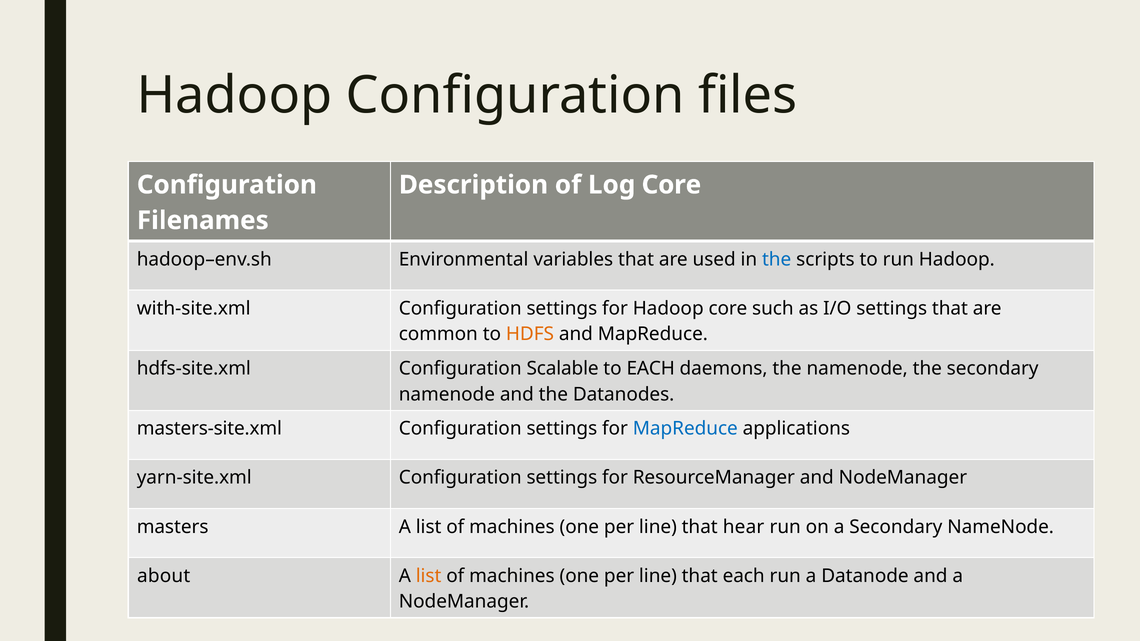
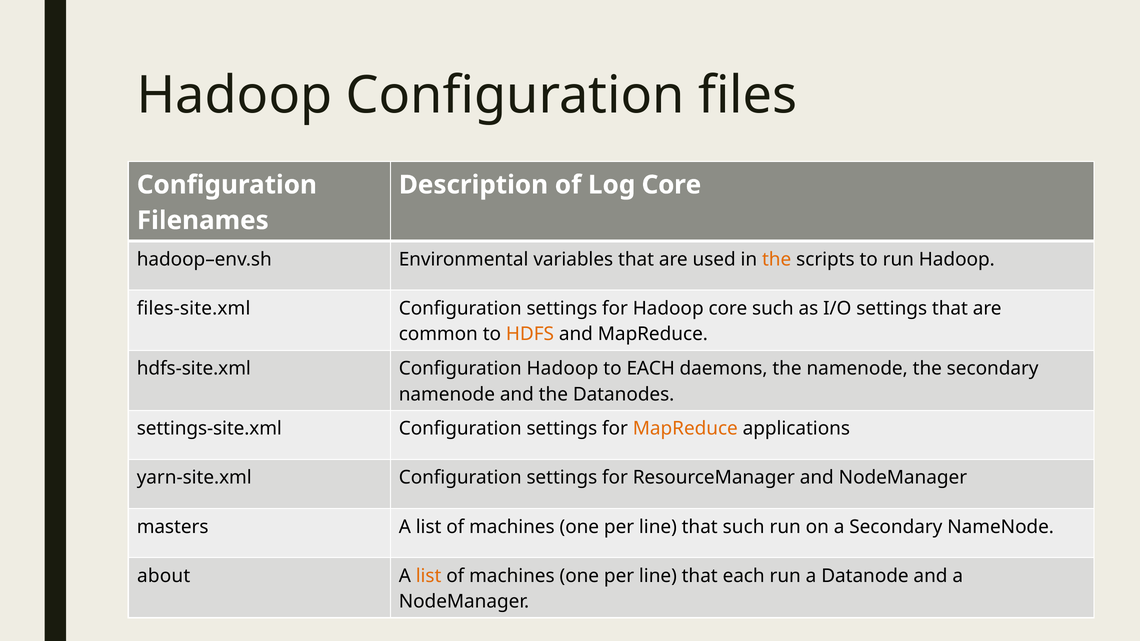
the at (777, 259) colour: blue -> orange
with-site.xml: with-site.xml -> files-site.xml
Configuration Scalable: Scalable -> Hadoop
masters-site.xml: masters-site.xml -> settings-site.xml
MapReduce at (685, 429) colour: blue -> orange
that hear: hear -> such
